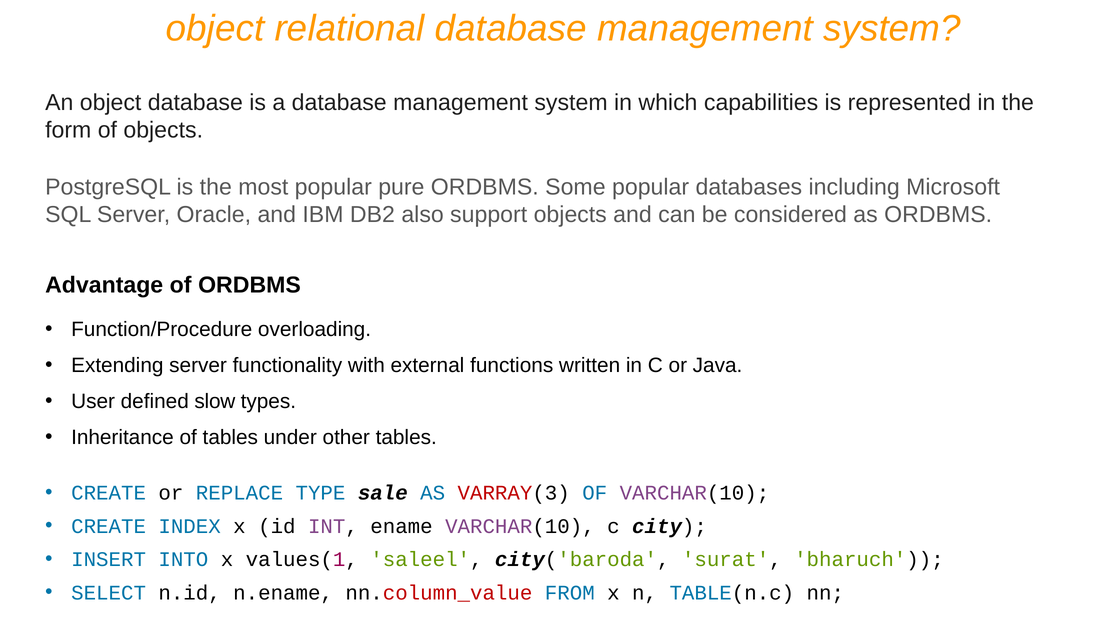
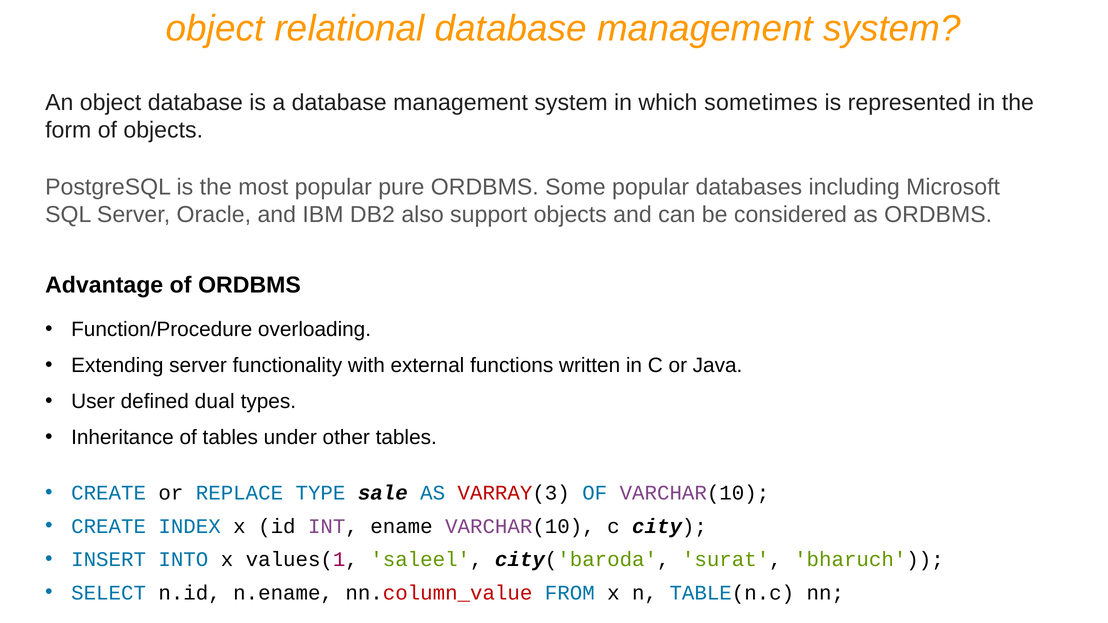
capabilities: capabilities -> sometimes
slow: slow -> dual
